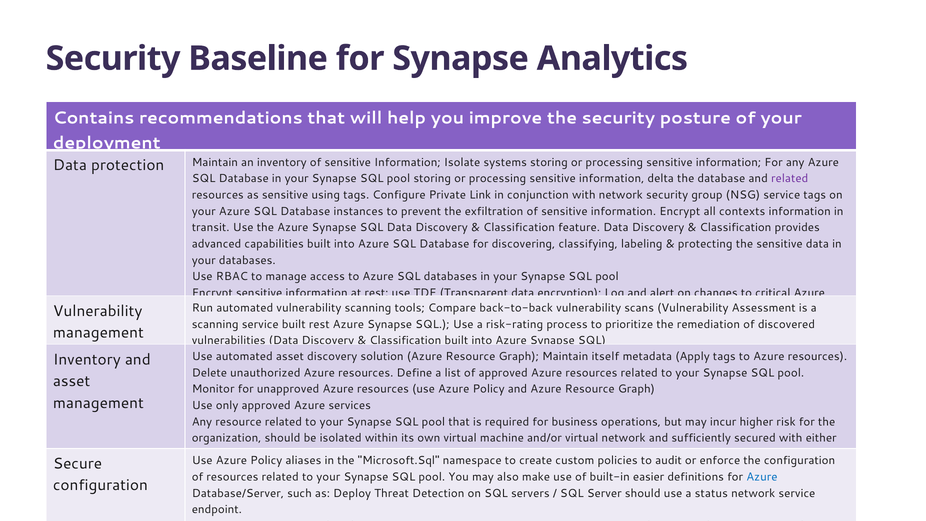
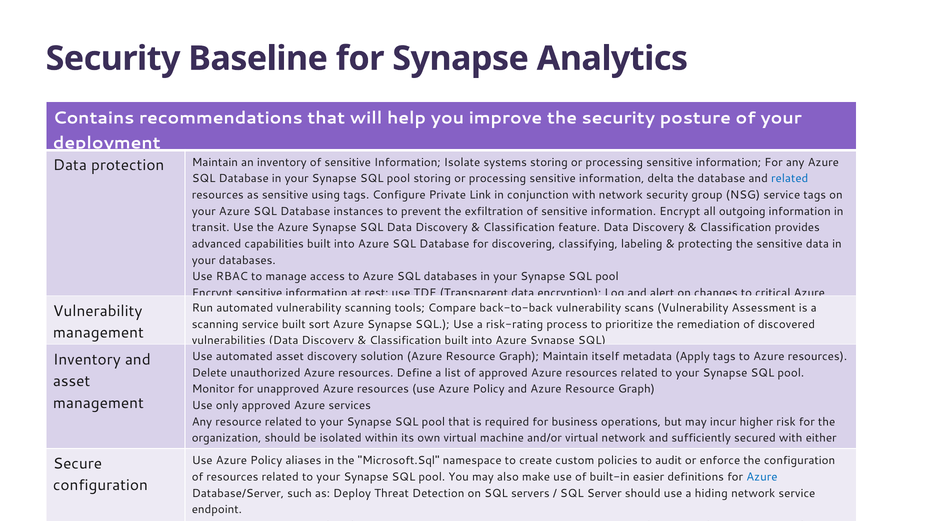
related at (790, 179) colour: purple -> blue
contexts: contexts -> outgoing
built rest: rest -> sort
status: status -> hiding
